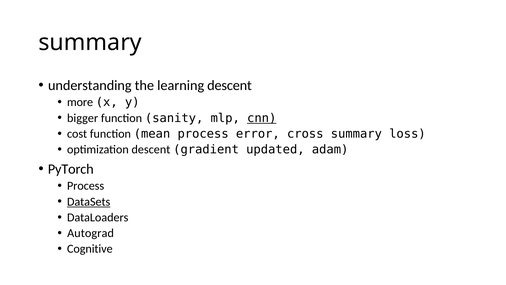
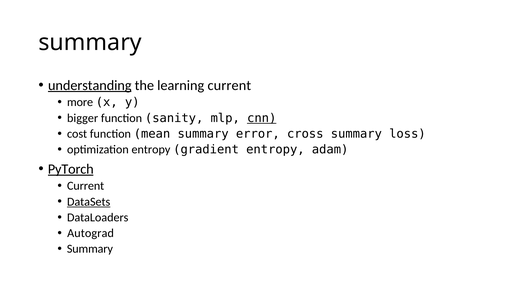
understanding underline: none -> present
learning descent: descent -> current
mean process: process -> summary
optimization descent: descent -> entropy
gradient updated: updated -> entropy
PyTorch underline: none -> present
Process at (86, 186): Process -> Current
Cognitive at (90, 249): Cognitive -> Summary
